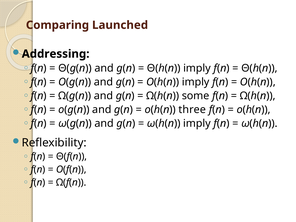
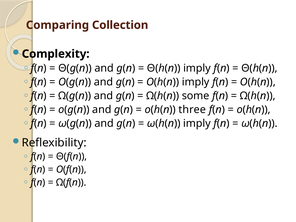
Launched: Launched -> Collection
Addressing: Addressing -> Complexity
